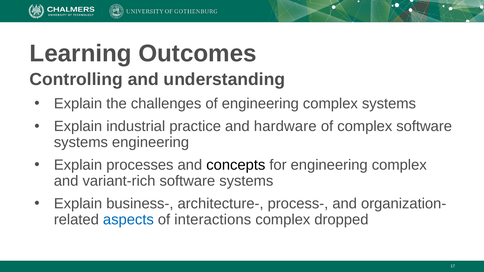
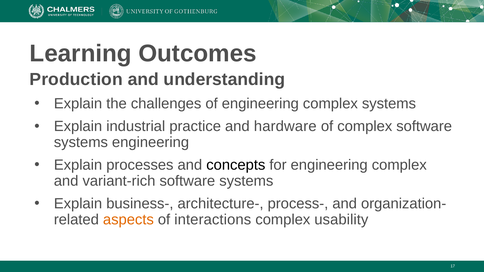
Controlling: Controlling -> Production
aspects colour: blue -> orange
dropped: dropped -> usability
